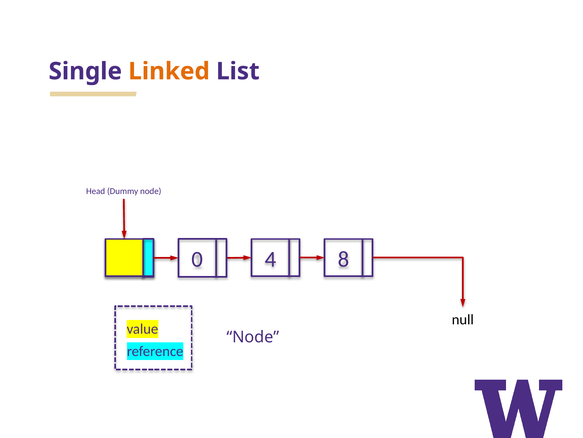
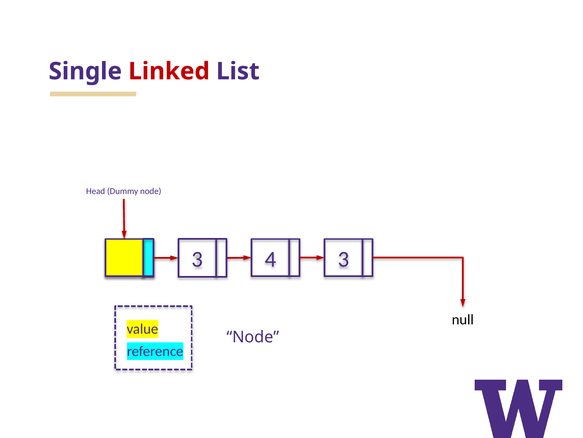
Linked colour: orange -> red
0 at (197, 259): 0 -> 3
4 8: 8 -> 3
